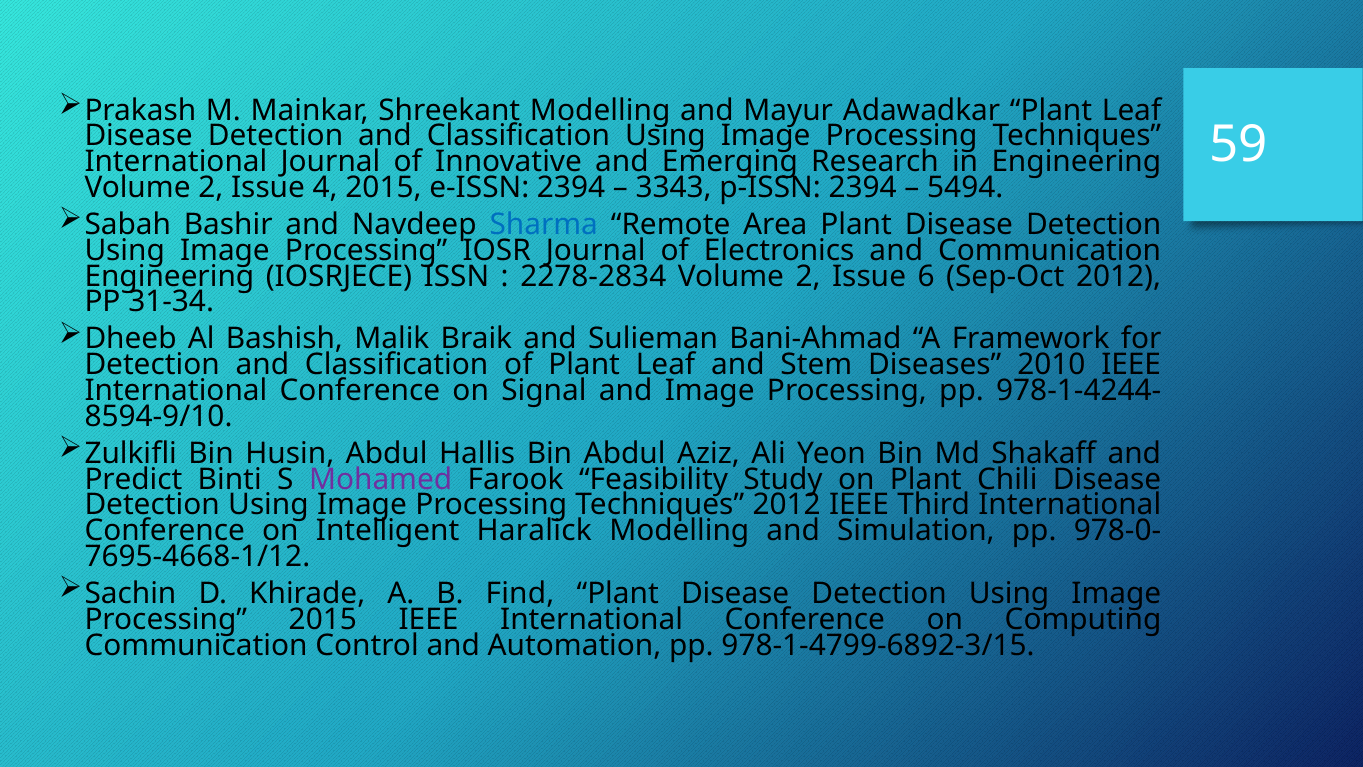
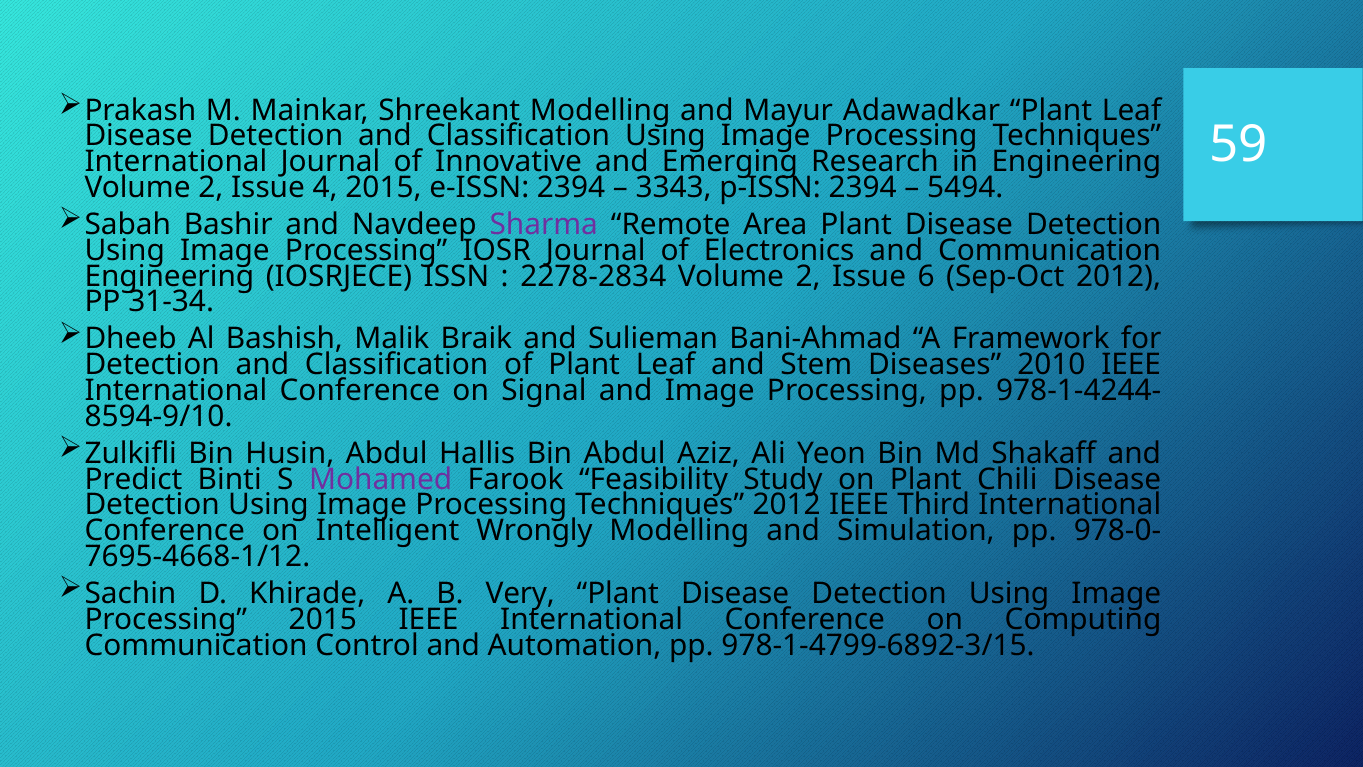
Sharma colour: blue -> purple
Haralick: Haralick -> Wrongly
Find: Find -> Very
